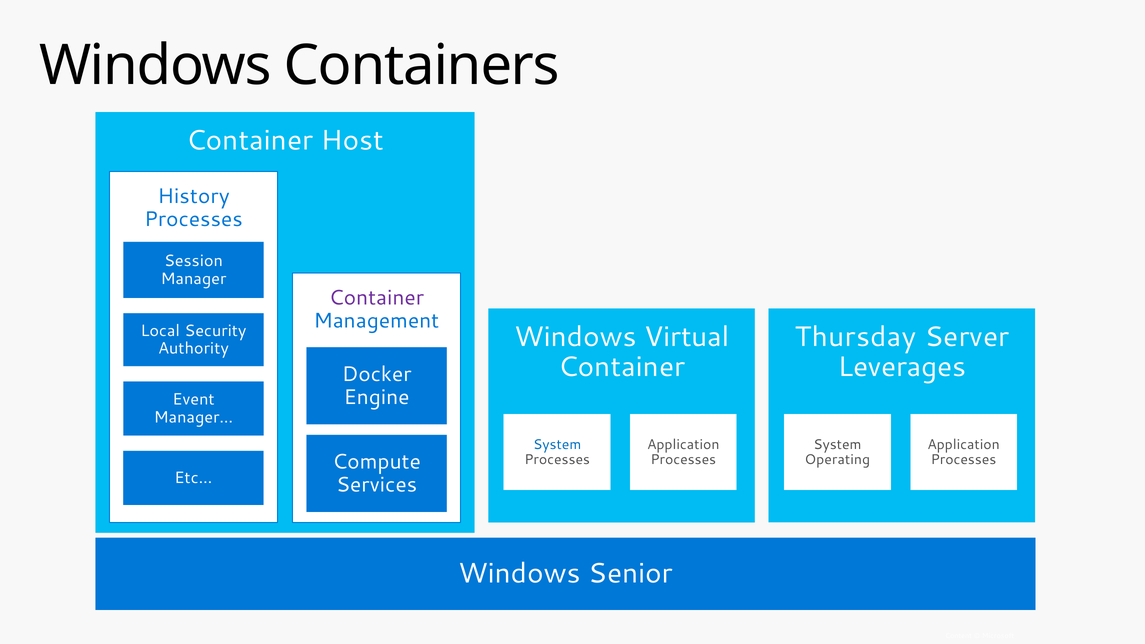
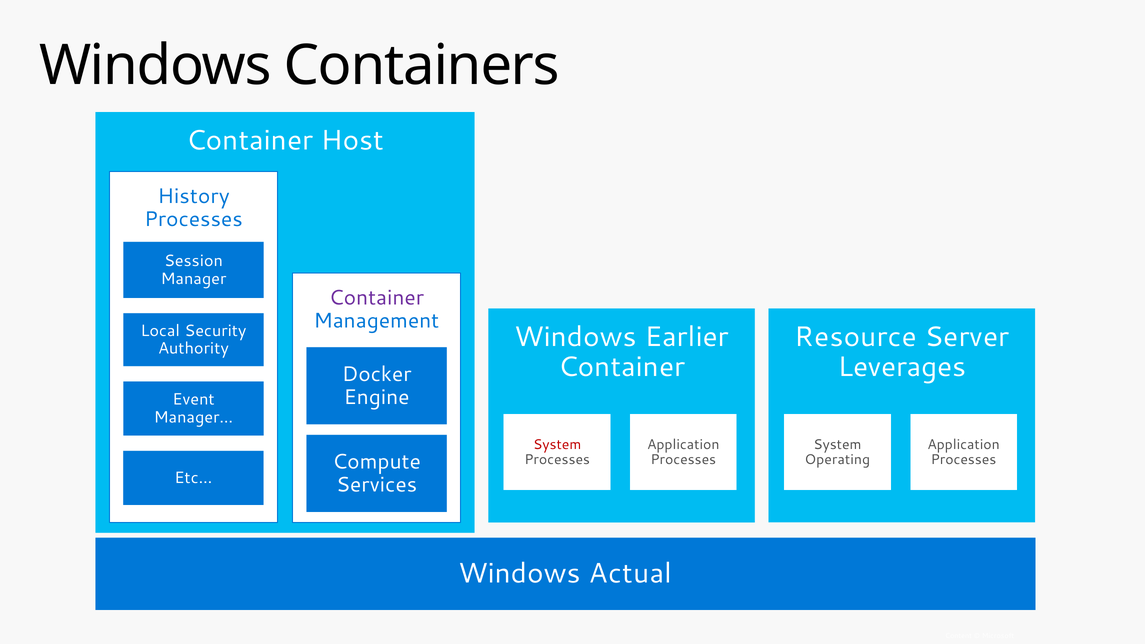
Virtual: Virtual -> Earlier
Thursday: Thursday -> Resource
System at (557, 445) colour: blue -> red
Senior: Senior -> Actual
